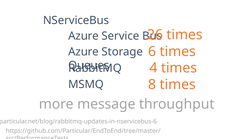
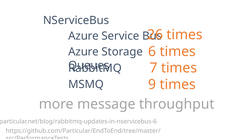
4: 4 -> 7
8: 8 -> 9
